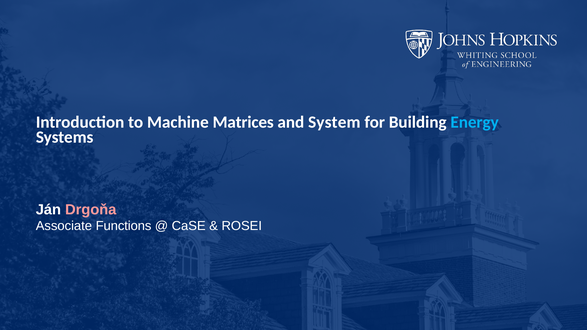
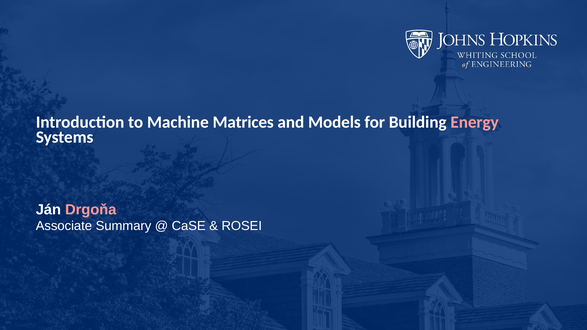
System: System -> Models
Energy colour: light blue -> pink
Functions: Functions -> Summary
